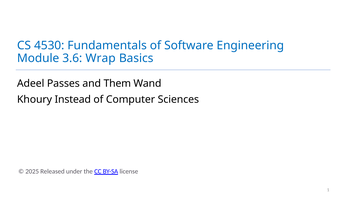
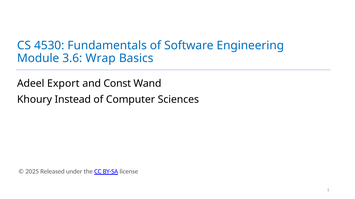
Passes: Passes -> Export
Them: Them -> Const
